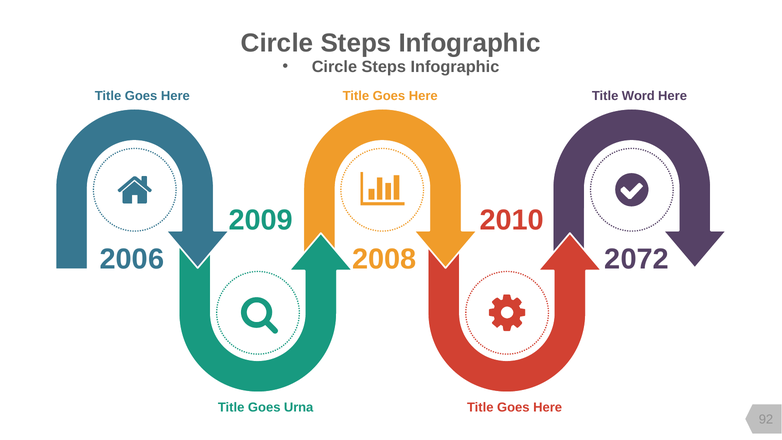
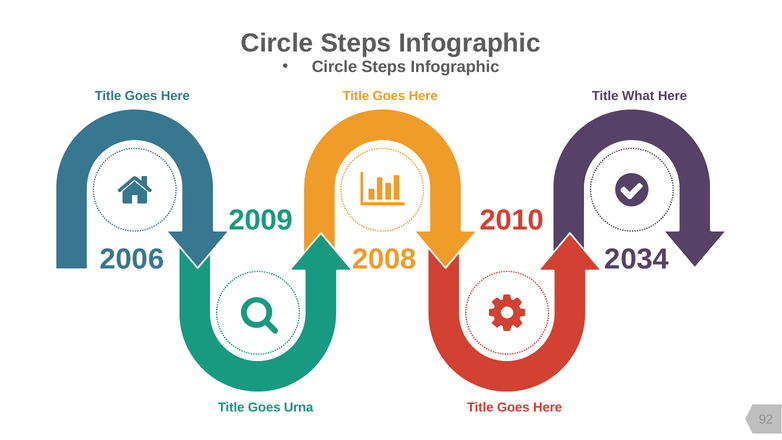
Word: Word -> What
2072: 2072 -> 2034
